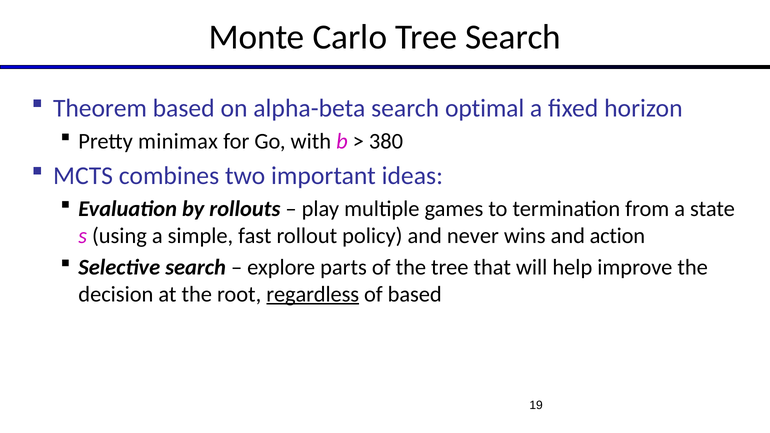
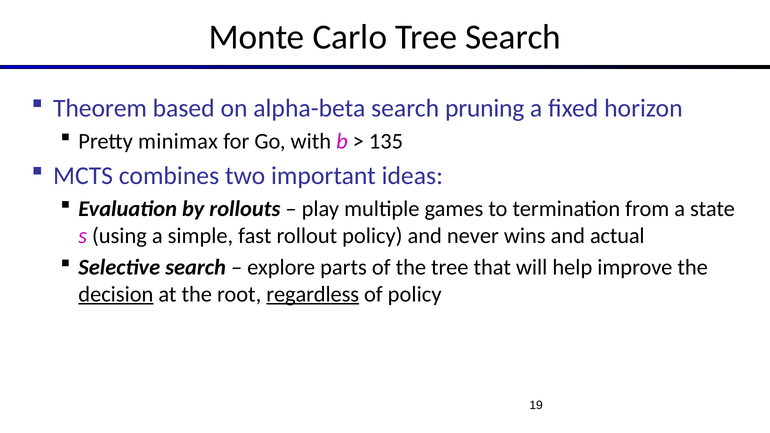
optimal: optimal -> pruning
380: 380 -> 135
action: action -> actual
decision underline: none -> present
of based: based -> policy
